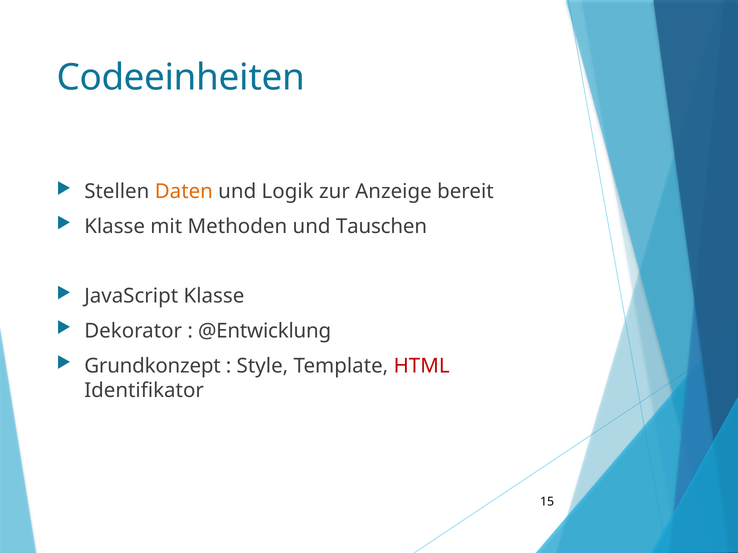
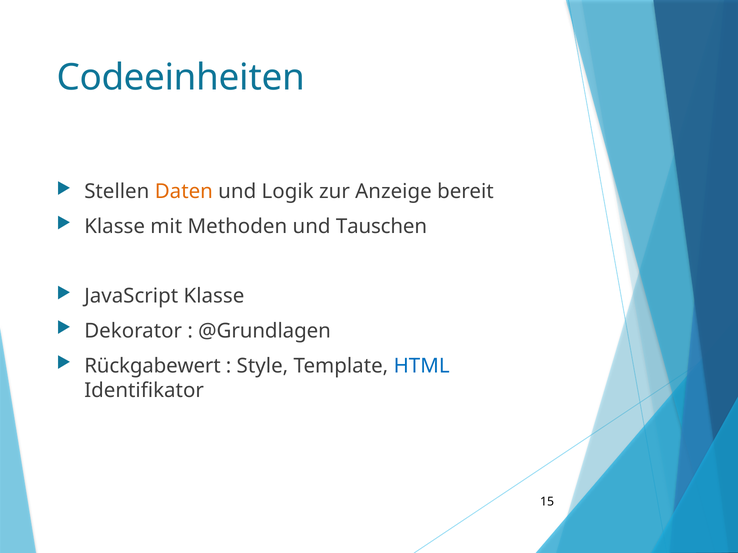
@Entwicklung: @Entwicklung -> @Grundlagen
Grundkonzept: Grundkonzept -> Rückgabewert
HTML colour: red -> blue
